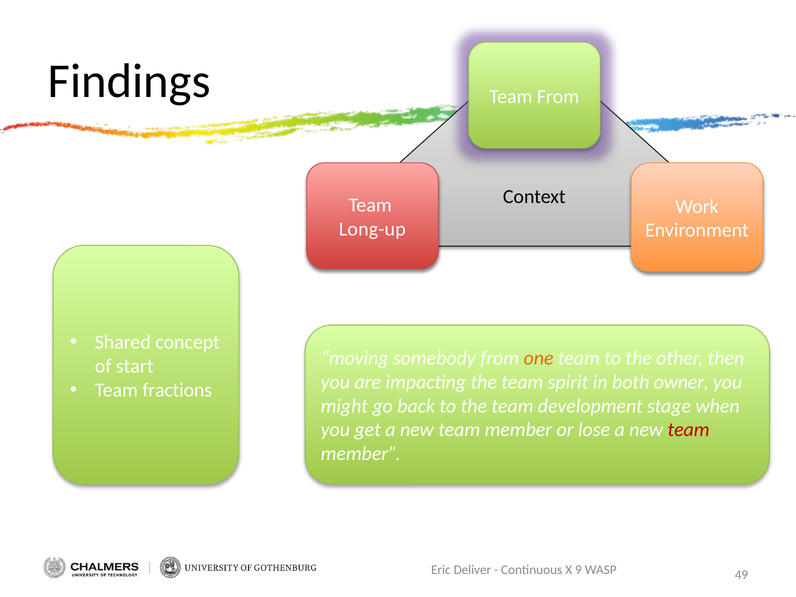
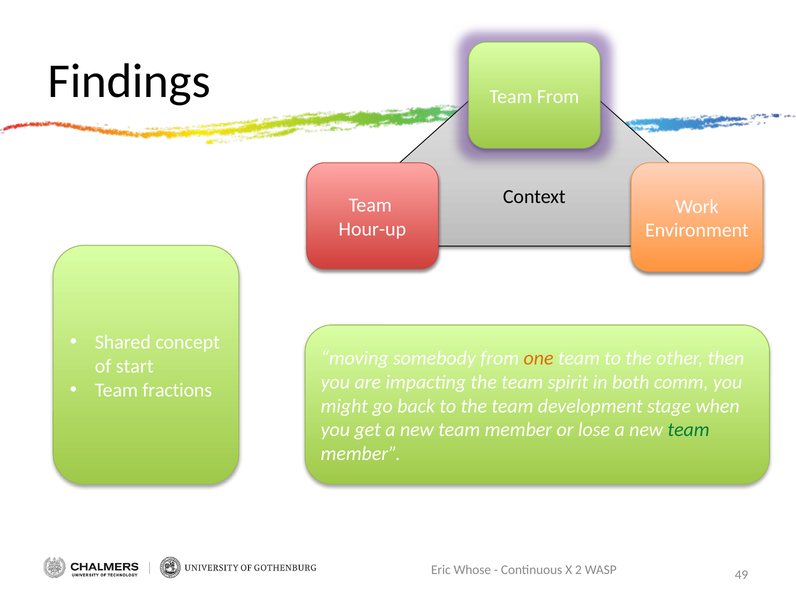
Long-up: Long-up -> Hour-up
owner: owner -> comm
team at (689, 430) colour: red -> green
Deliver: Deliver -> Whose
9: 9 -> 2
